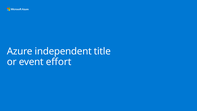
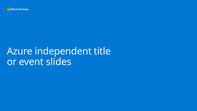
effort: effort -> slides
